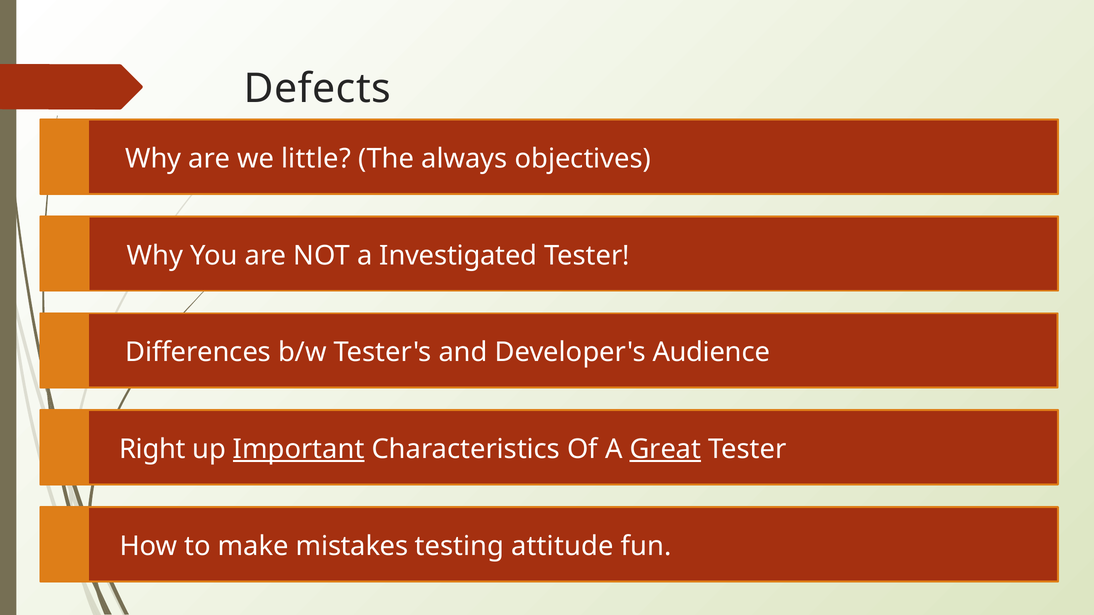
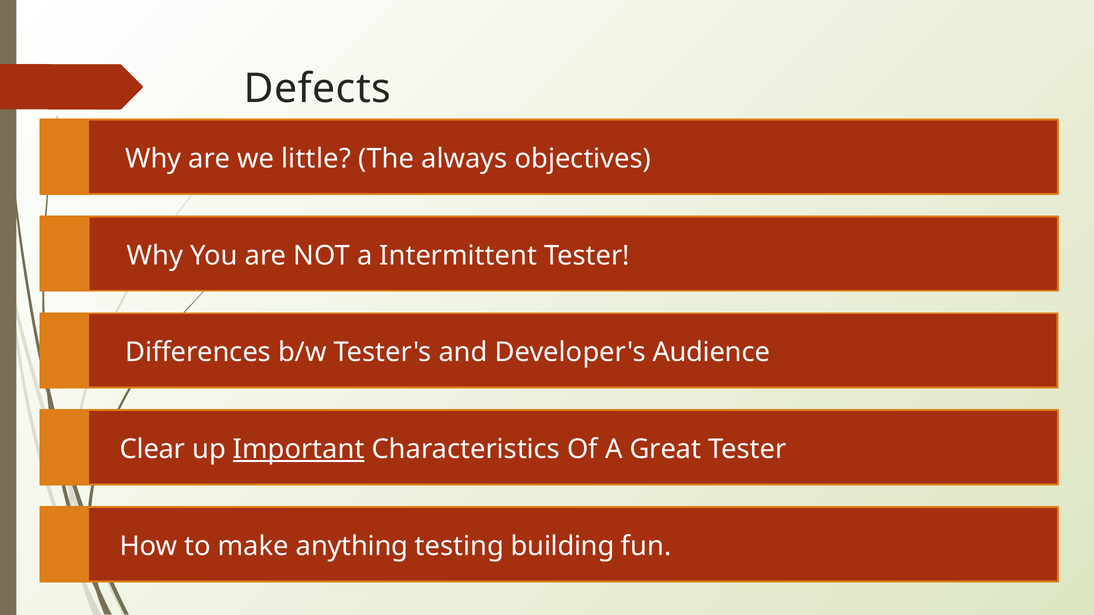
Investigated: Investigated -> Intermittent
Right: Right -> Clear
Great underline: present -> none
mistakes: mistakes -> anything
attitude: attitude -> building
